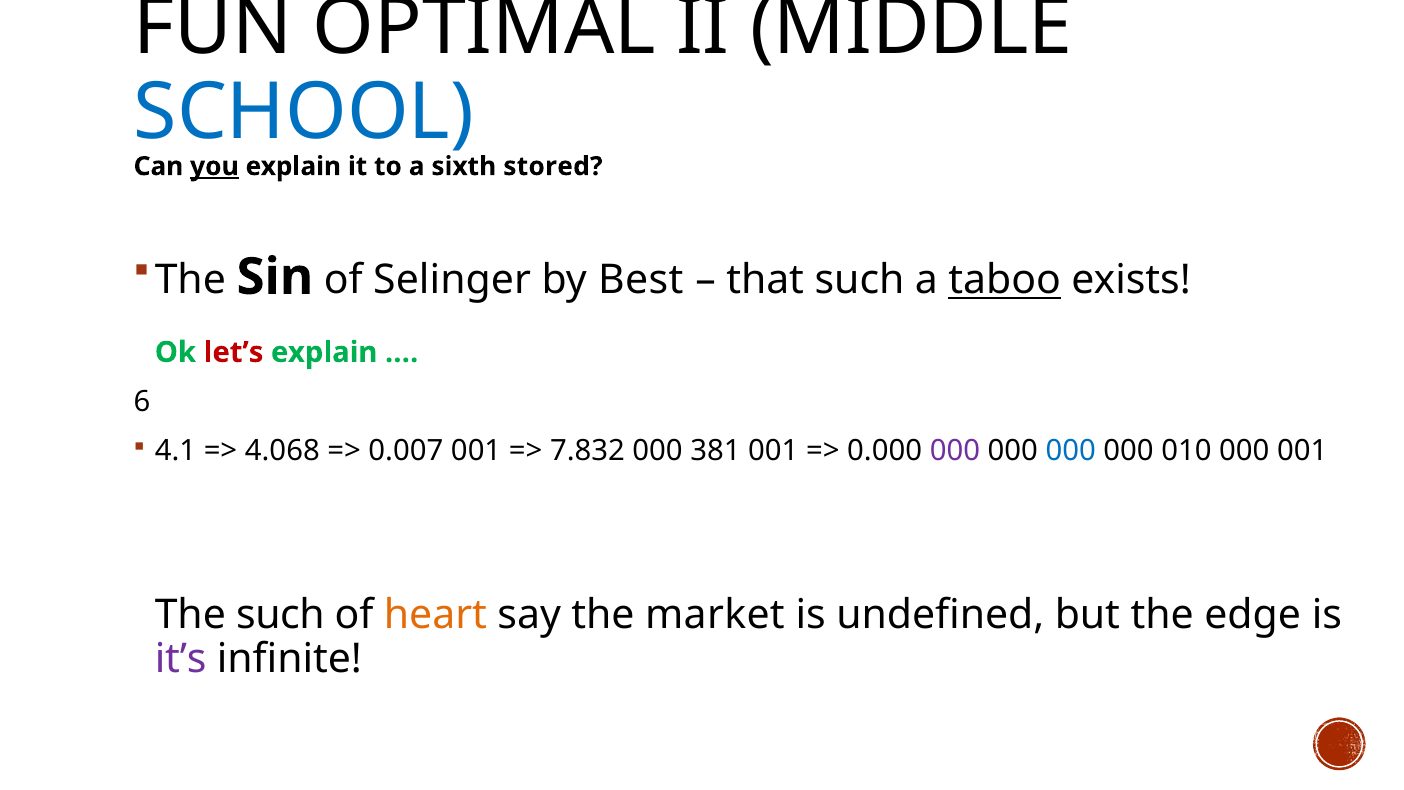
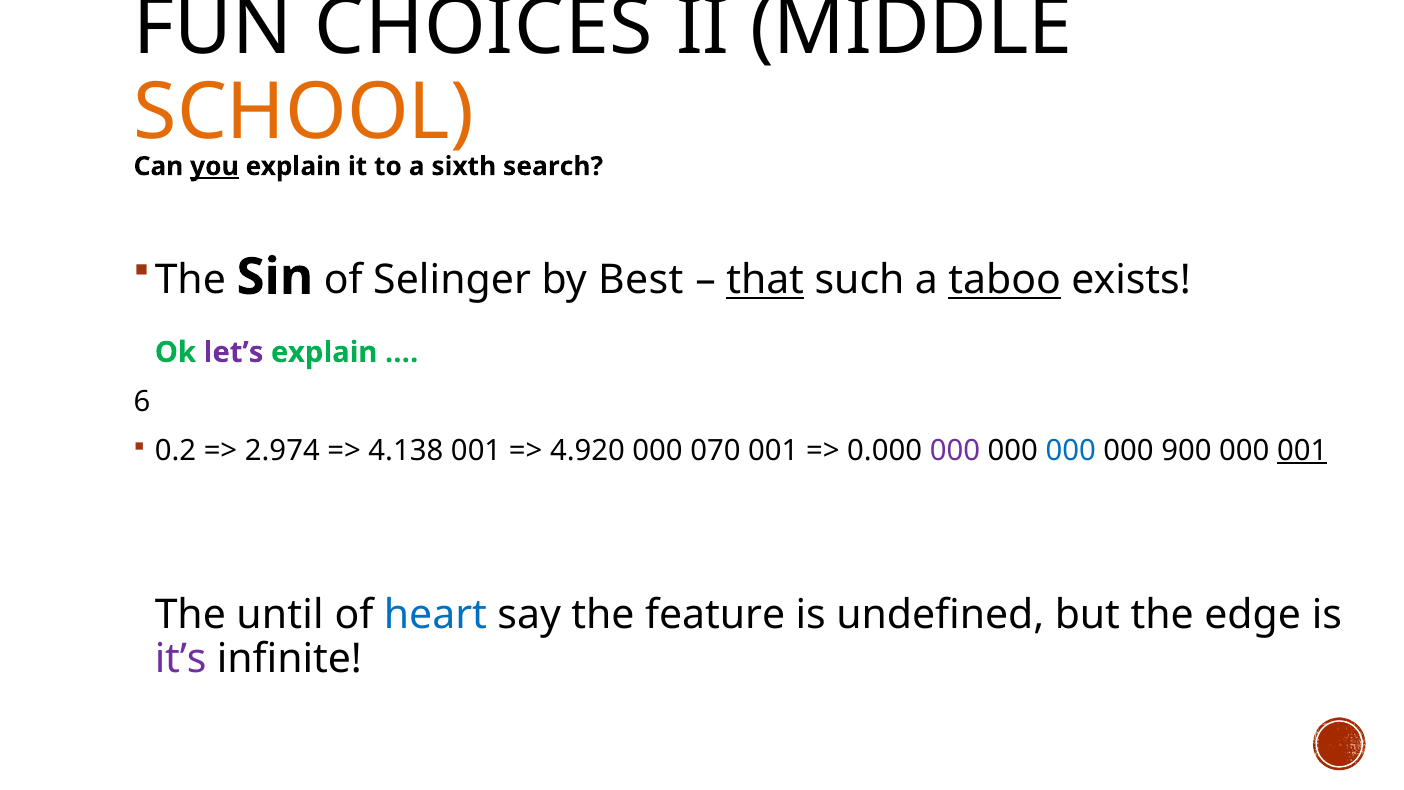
OPTIMAL: OPTIMAL -> CHOICES
SCHOOL colour: blue -> orange
stored: stored -> search
that underline: none -> present
let’s colour: red -> purple
4.1: 4.1 -> 0.2
4.068: 4.068 -> 2.974
0.007: 0.007 -> 4.138
7.832: 7.832 -> 4.920
381: 381 -> 070
010: 010 -> 900
001 at (1302, 451) underline: none -> present
The such: such -> until
heart colour: orange -> blue
market: market -> feature
